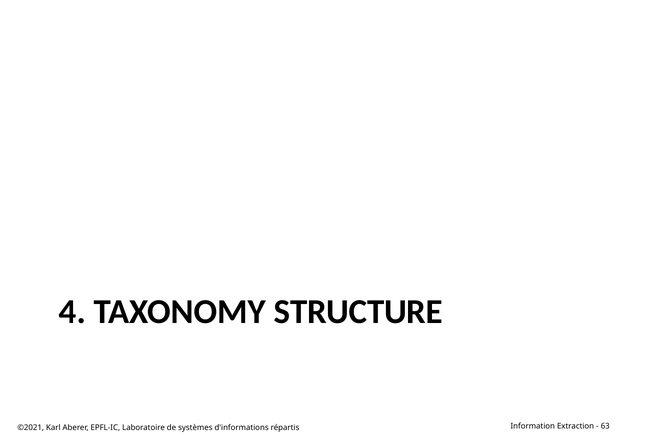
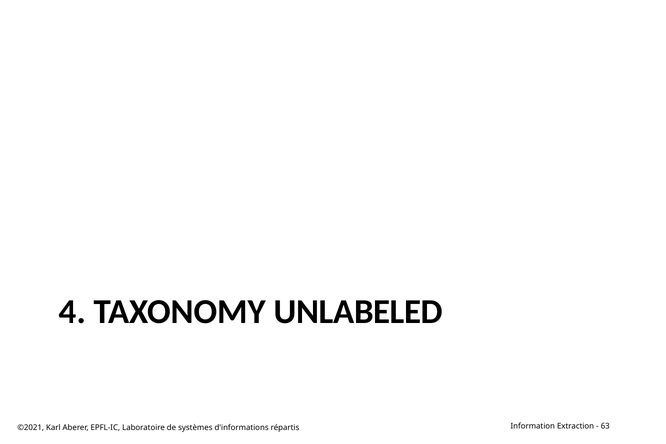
STRUCTURE: STRUCTURE -> UNLABELED
